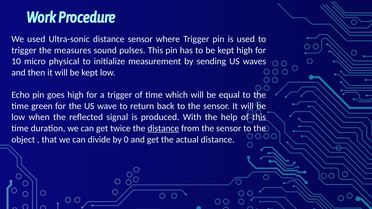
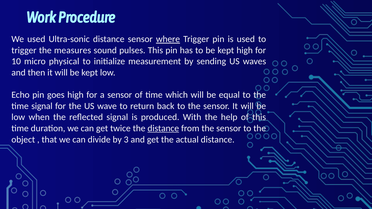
where underline: none -> present
a trigger: trigger -> sensor
time green: green -> signal
0: 0 -> 3
